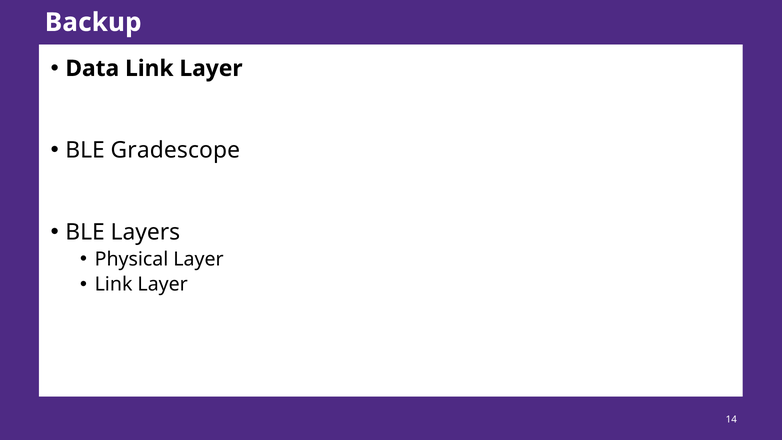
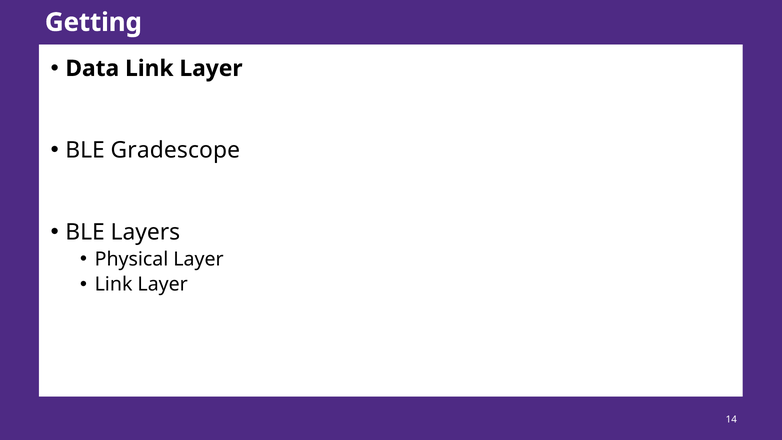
Backup: Backup -> Getting
